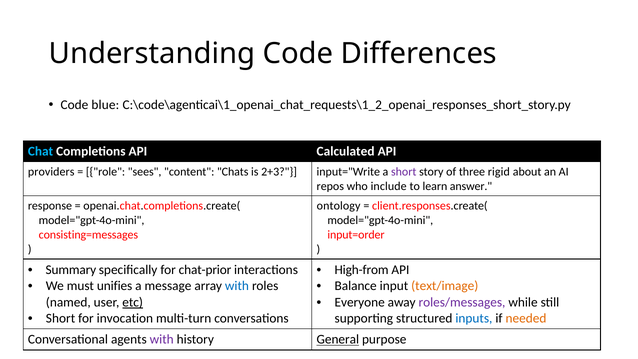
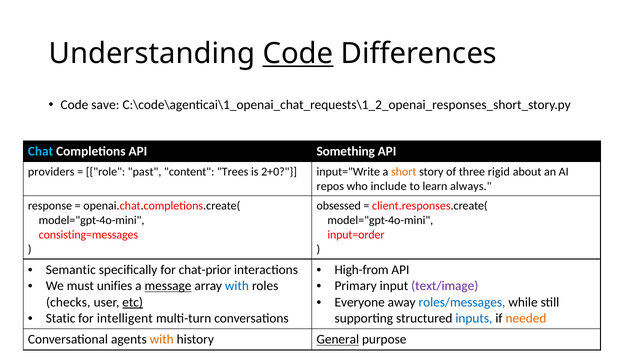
Code at (298, 54) underline: none -> present
blue: blue -> save
Calculated: Calculated -> Something
sees: sees -> past
Chats: Chats -> Trees
2+3: 2+3 -> 2+0
short at (404, 172) colour: purple -> orange
answer: answer -> always
ontology: ontology -> obsessed
Summary: Summary -> Semantic
message underline: none -> present
Balance: Balance -> Primary
text/image colour: orange -> purple
roles/messages colour: purple -> blue
named: named -> checks
Short at (61, 318): Short -> Static
invocation: invocation -> intelligent
with at (162, 339) colour: purple -> orange
